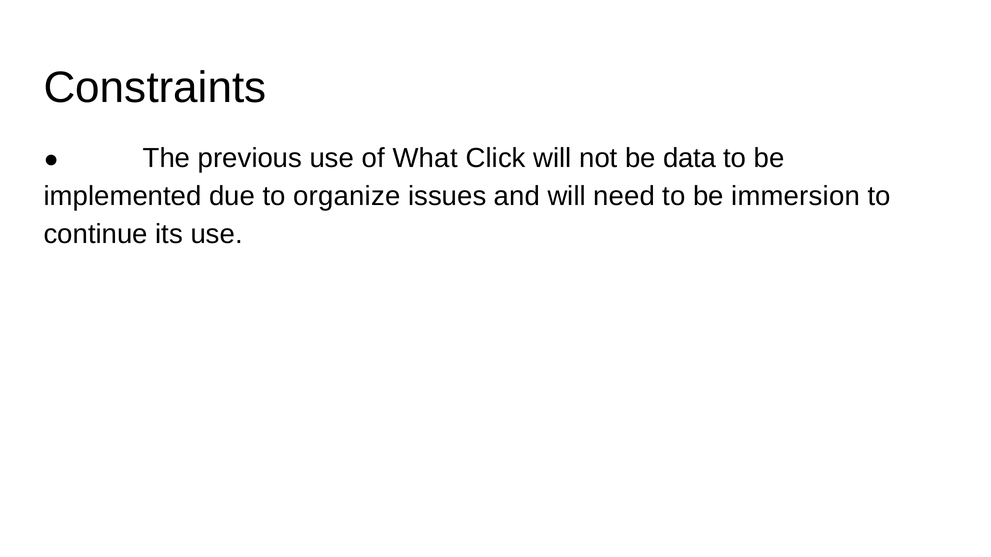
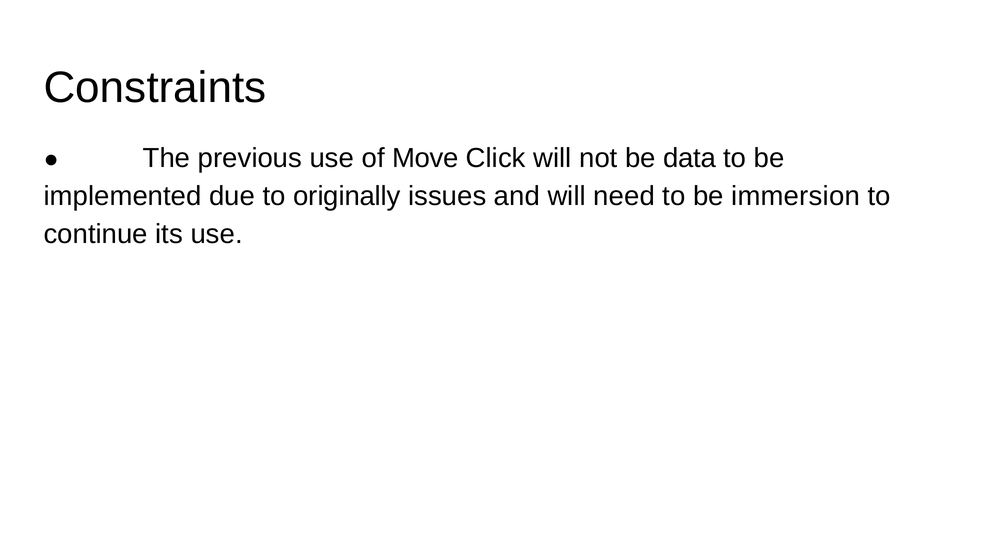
What: What -> Move
organize: organize -> originally
